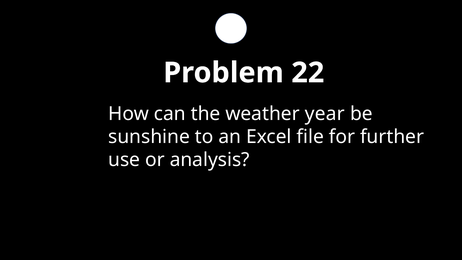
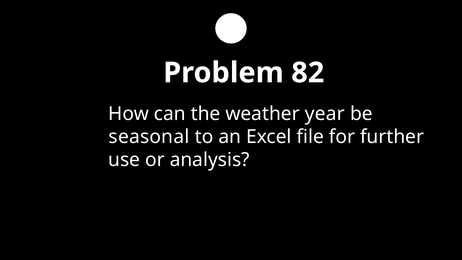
22: 22 -> 82
sunshine: sunshine -> seasonal
